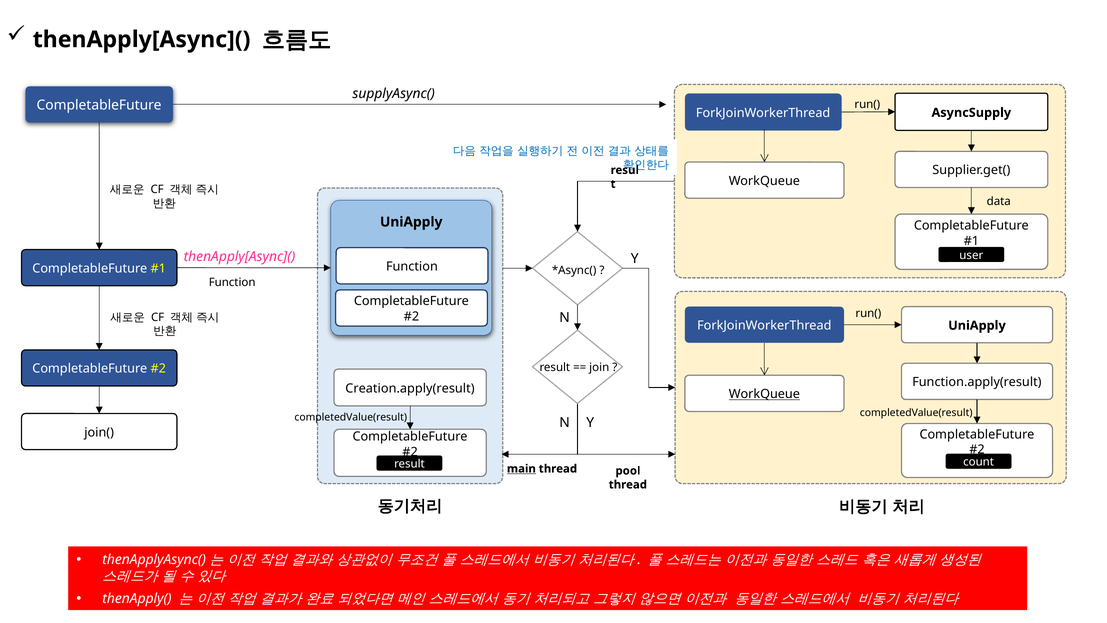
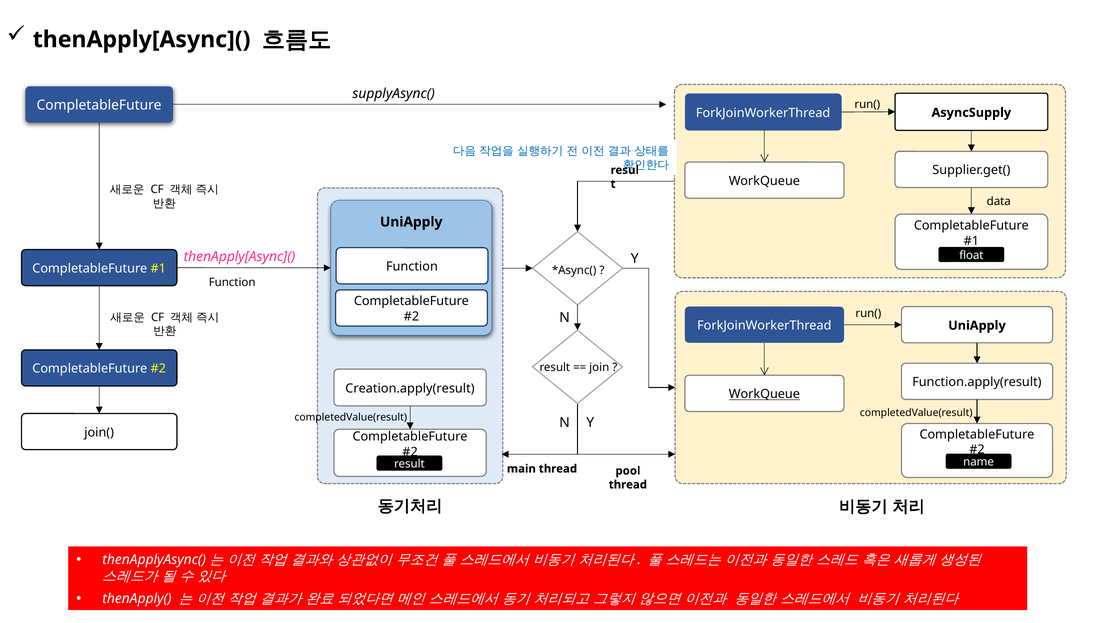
user: user -> float
count: count -> name
main underline: present -> none
